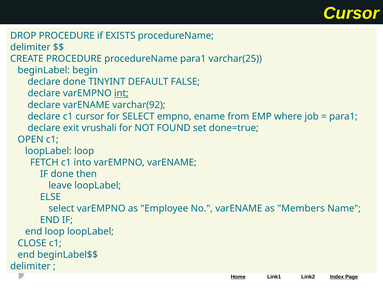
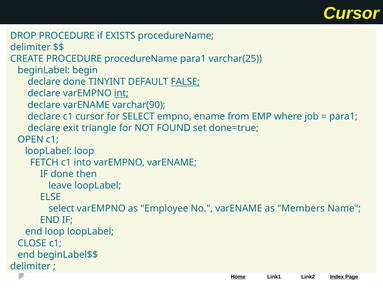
FALSE underline: none -> present
varchar(92: varchar(92 -> varchar(90
vrushali: vrushali -> triangle
